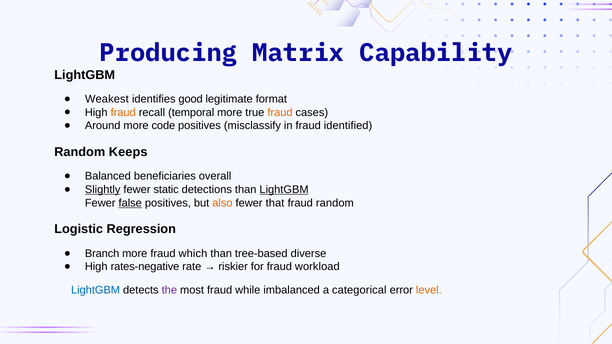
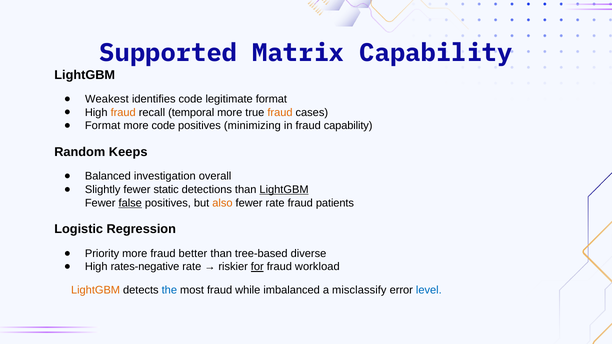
Producing: Producing -> Supported
identifies good: good -> code
Around at (103, 126): Around -> Format
misclassify: misclassify -> minimizing
fraud identified: identified -> capability
beneficiaries: beneficiaries -> investigation
Slightly underline: present -> none
fewer that: that -> rate
fraud random: random -> patients
Branch: Branch -> Priority
which: which -> better
for underline: none -> present
LightGBM at (96, 290) colour: blue -> orange
the colour: purple -> blue
categorical: categorical -> misclassify
level colour: orange -> blue
